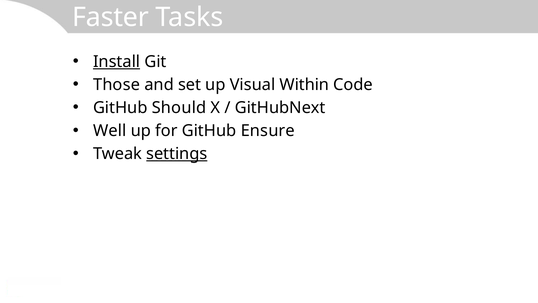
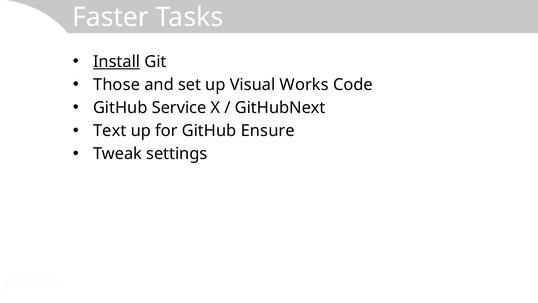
Within: Within -> Works
Should: Should -> Service
Well: Well -> Text
settings underline: present -> none
